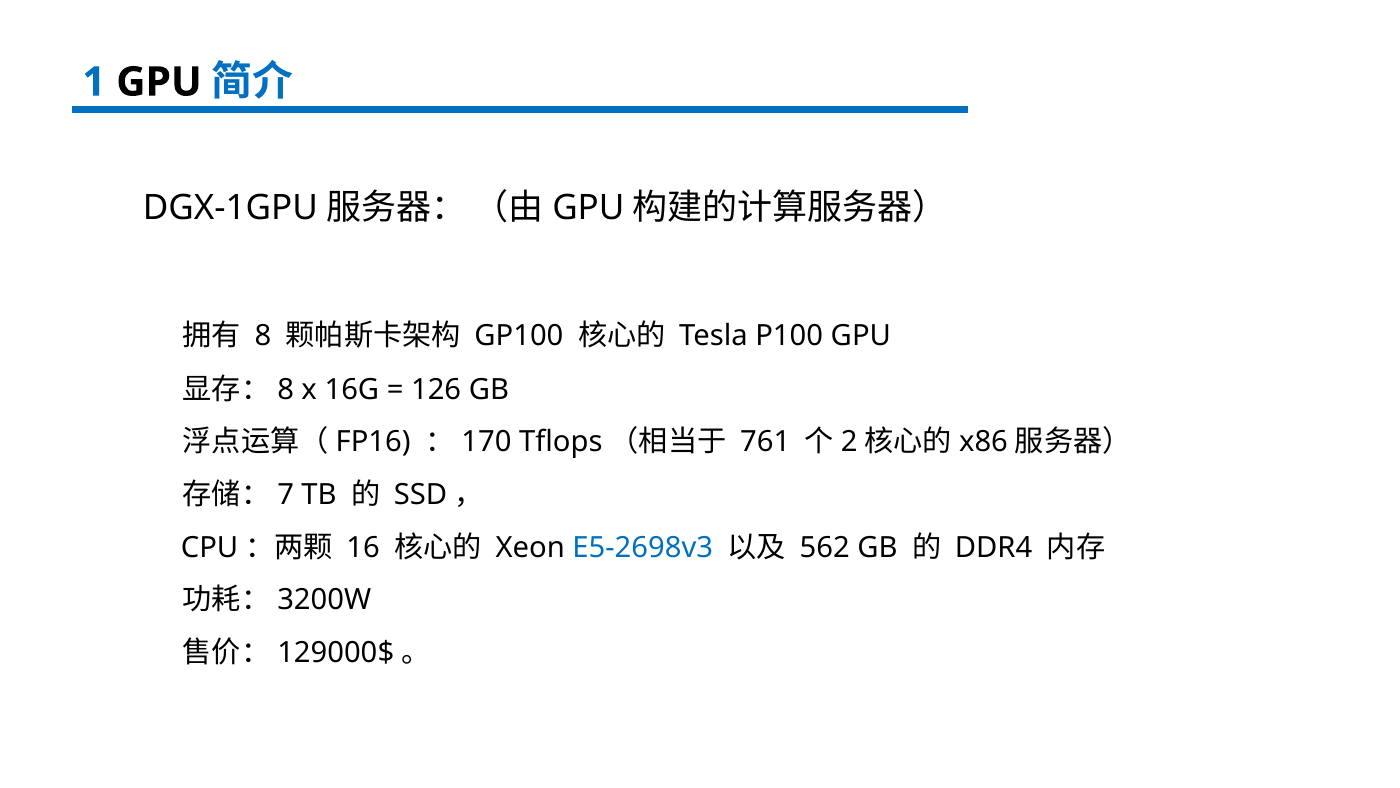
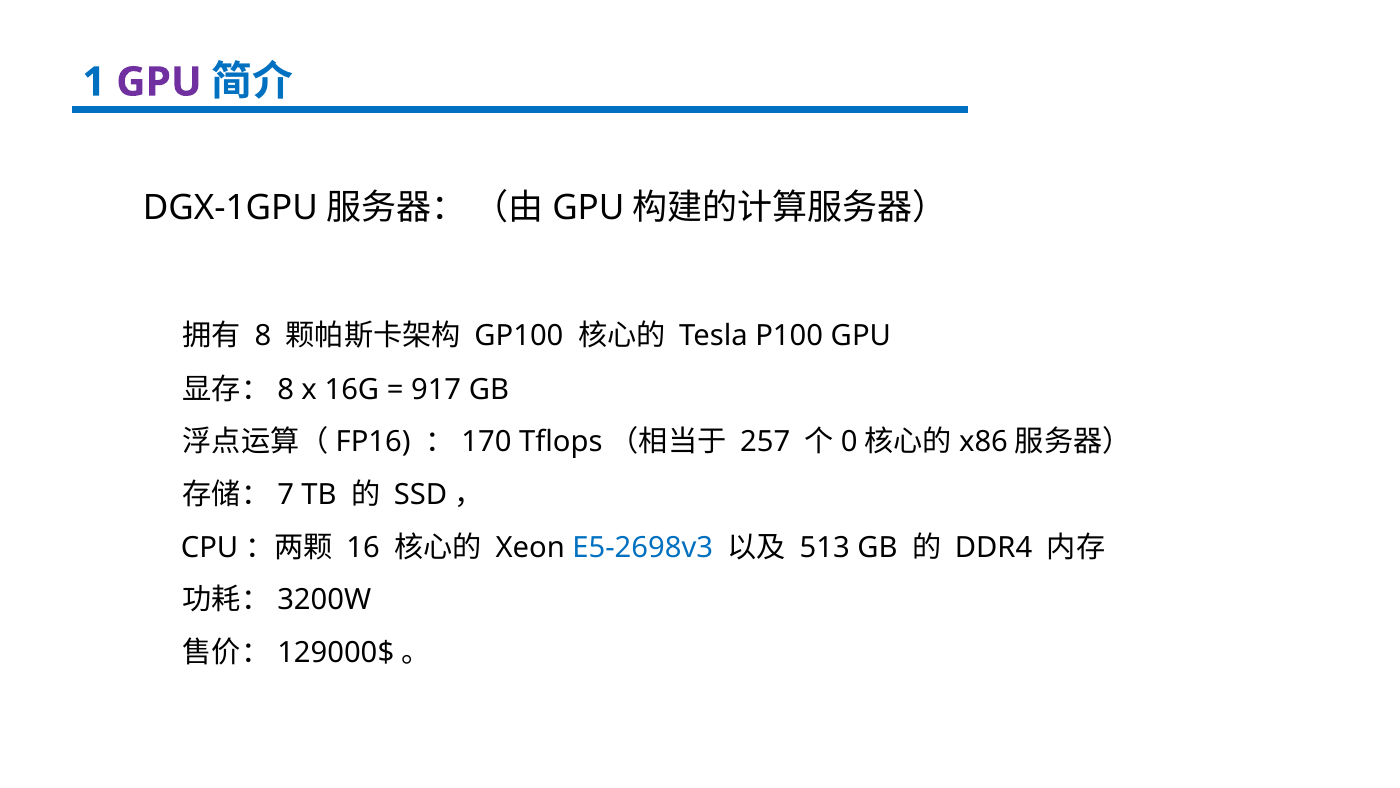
GPU at (159, 82) colour: black -> purple
126: 126 -> 917
761: 761 -> 257
2: 2 -> 0
562: 562 -> 513
